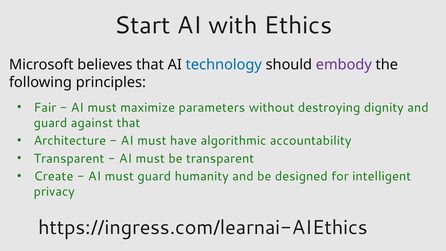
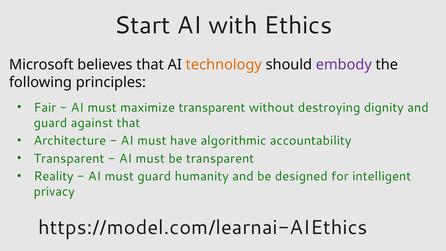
technology colour: blue -> orange
maximize parameters: parameters -> transparent
Create: Create -> Reality
https://ingress.com/learnai-AIEthics: https://ingress.com/learnai-AIEthics -> https://model.com/learnai-AIEthics
